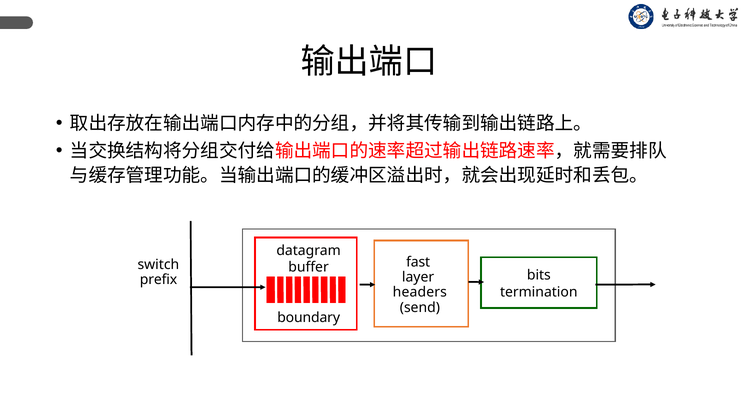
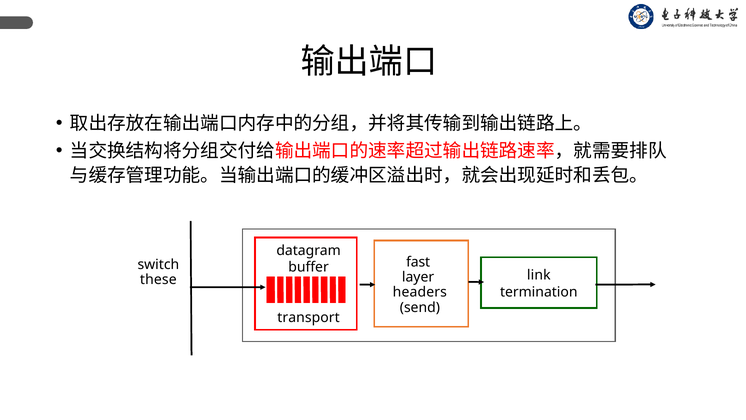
bits: bits -> link
prefix: prefix -> these
boundary: boundary -> transport
